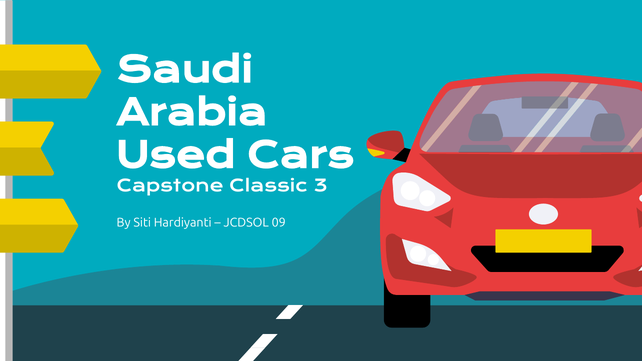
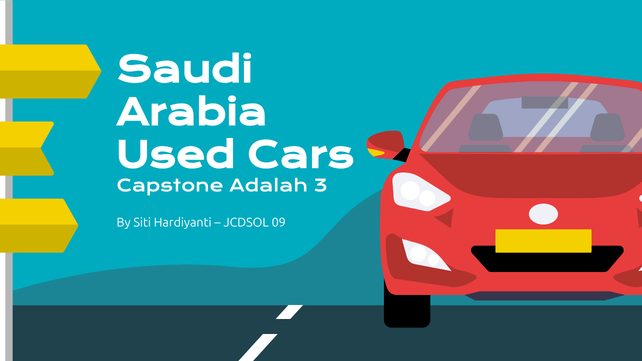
Classic: Classic -> Adalah
